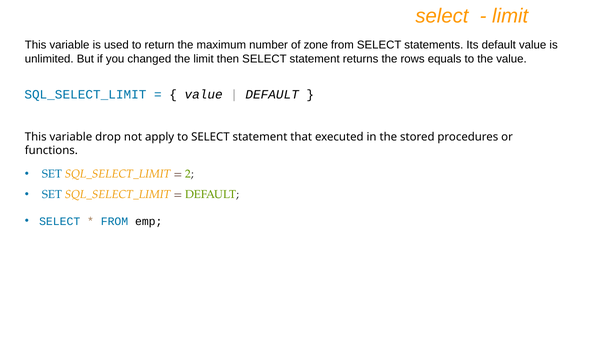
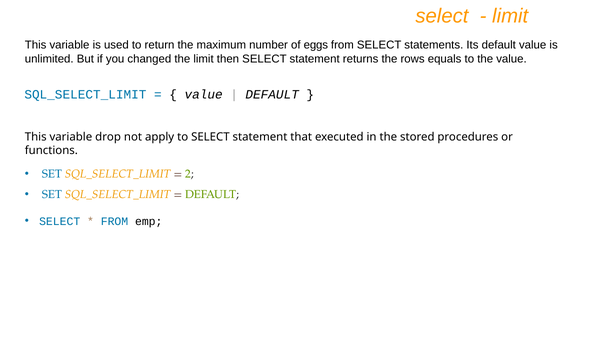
zone: zone -> eggs
